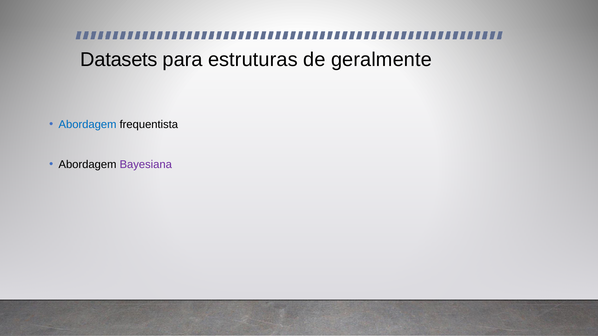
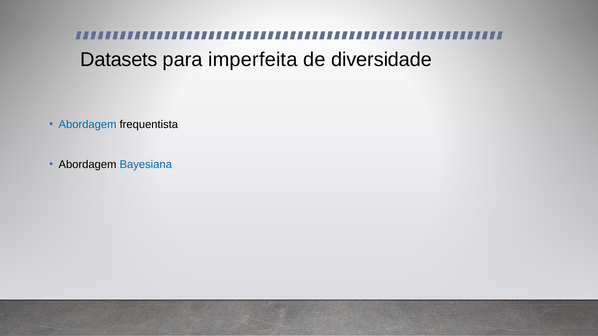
estruturas: estruturas -> imperfeita
geralmente: geralmente -> diversidade
Bayesiana colour: purple -> blue
